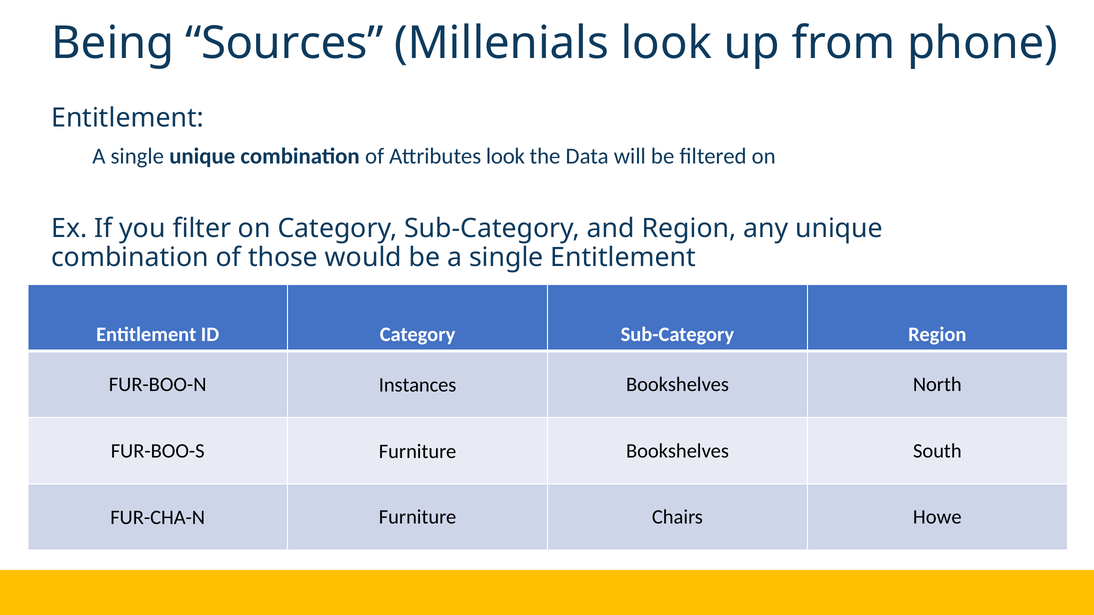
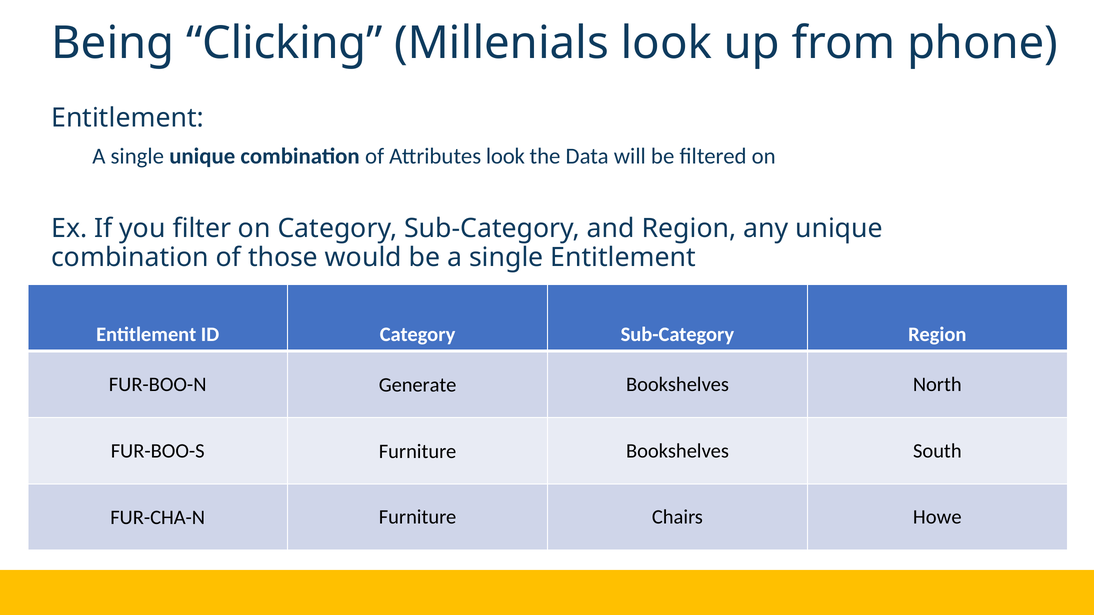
Sources: Sources -> Clicking
Instances: Instances -> Generate
